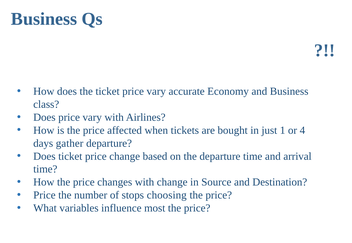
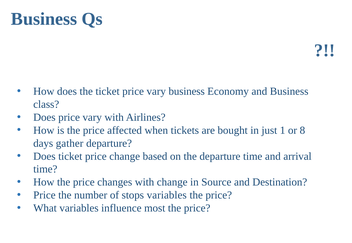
vary accurate: accurate -> business
4: 4 -> 8
stops choosing: choosing -> variables
